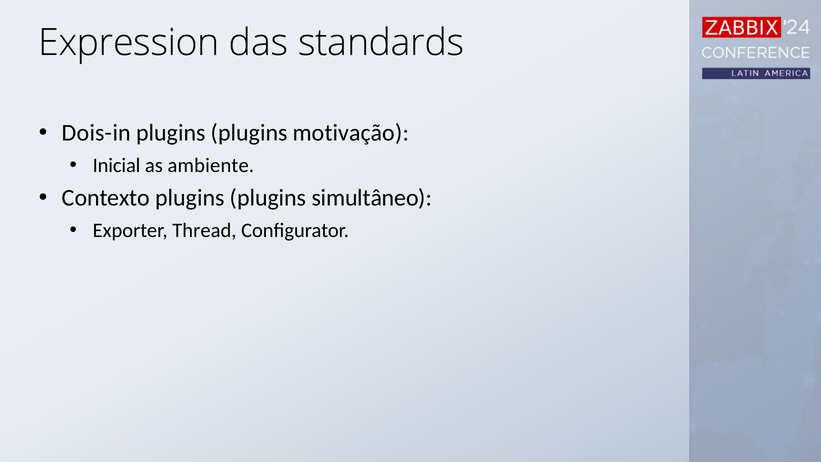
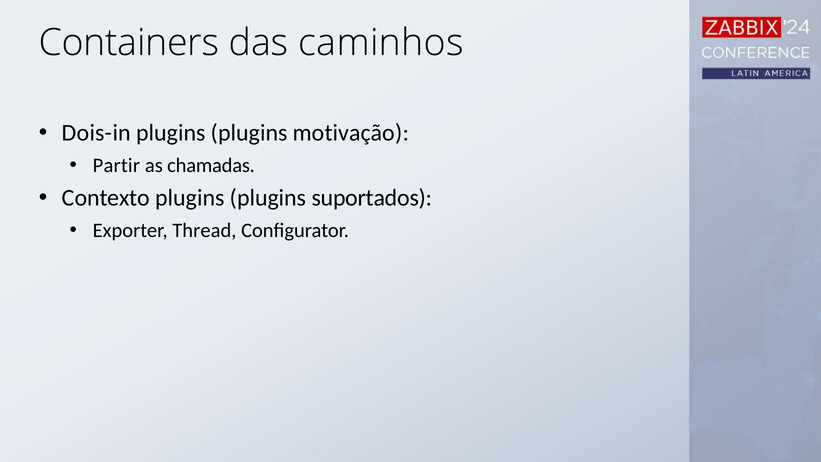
Expression: Expression -> Containers
standards: standards -> caminhos
Inicial: Inicial -> Partir
ambiente: ambiente -> chamadas
simultâneo: simultâneo -> suportados
